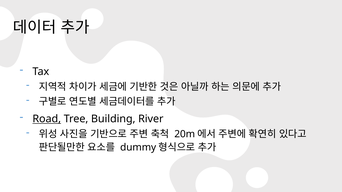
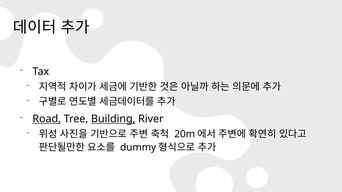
Building underline: none -> present
